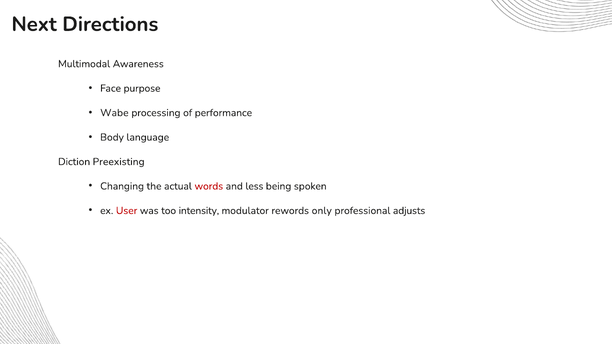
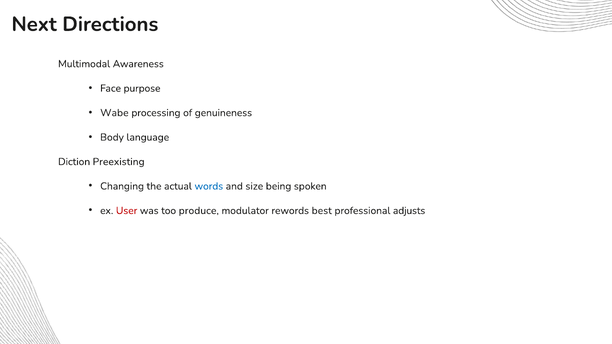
performance: performance -> genuineness
words colour: red -> blue
less: less -> size
intensity: intensity -> produce
only: only -> best
